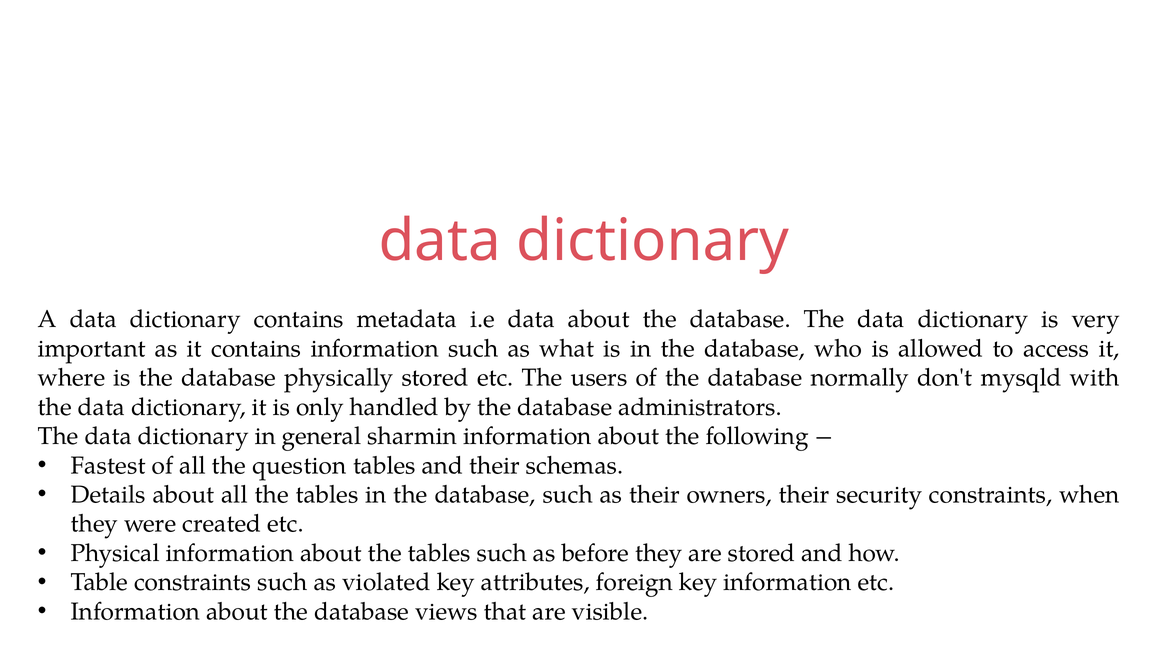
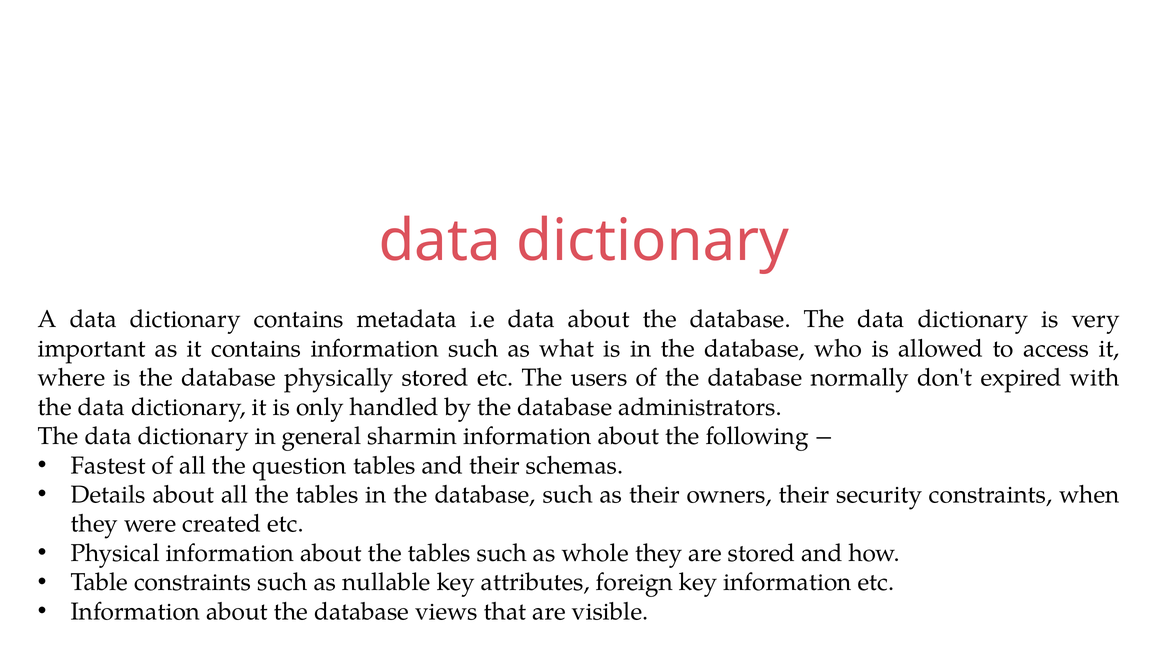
mysqld: mysqld -> expired
before: before -> whole
violated: violated -> nullable
